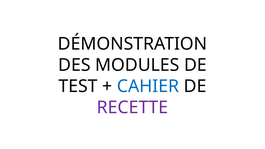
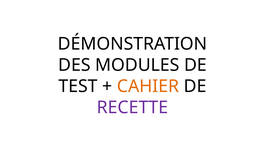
CAHIER colour: blue -> orange
